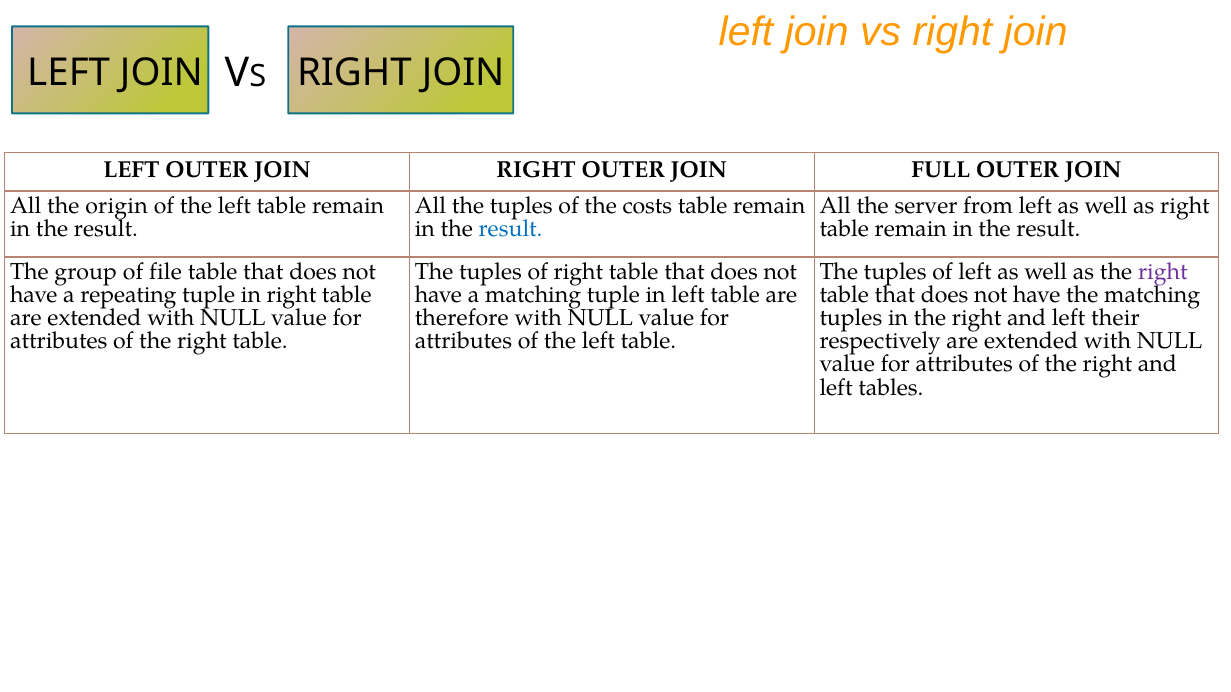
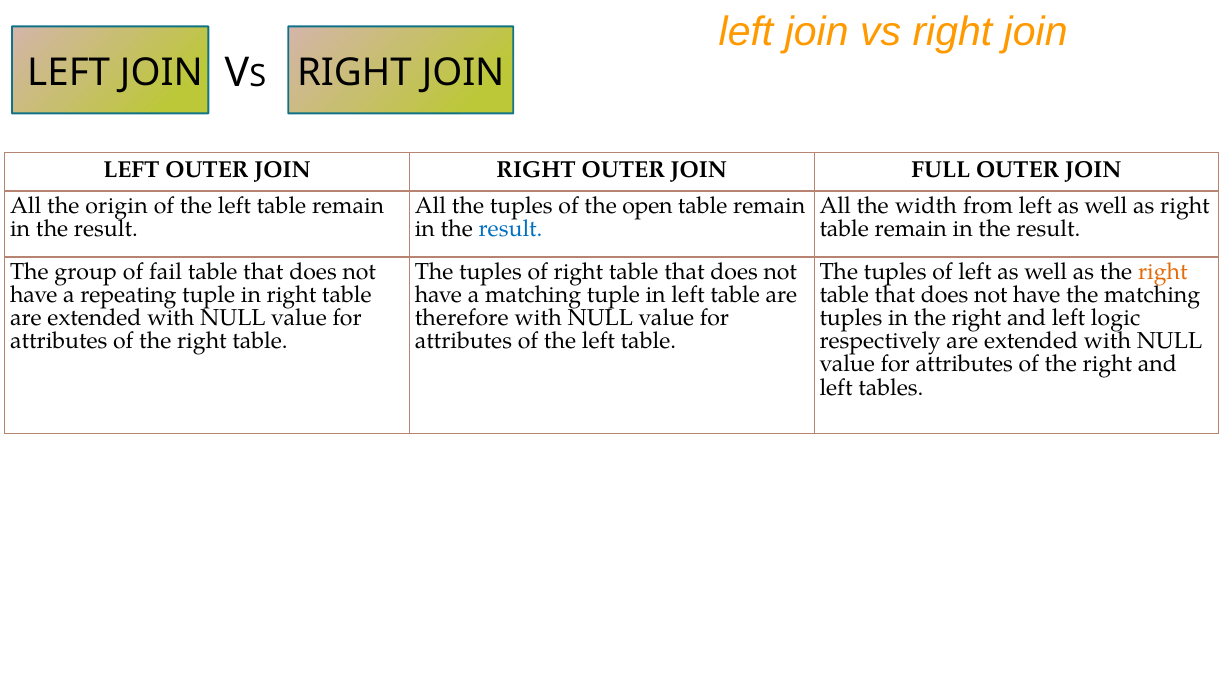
costs: costs -> open
server: server -> width
file: file -> fail
right at (1163, 272) colour: purple -> orange
their: their -> logic
